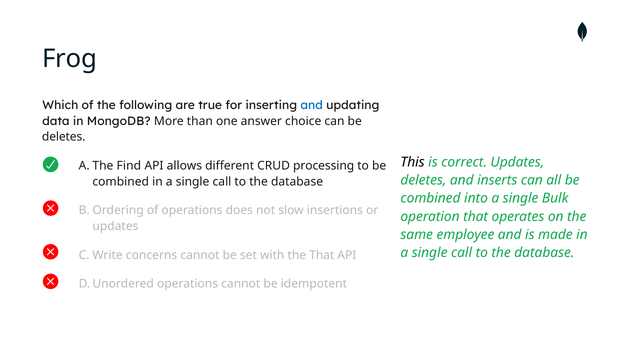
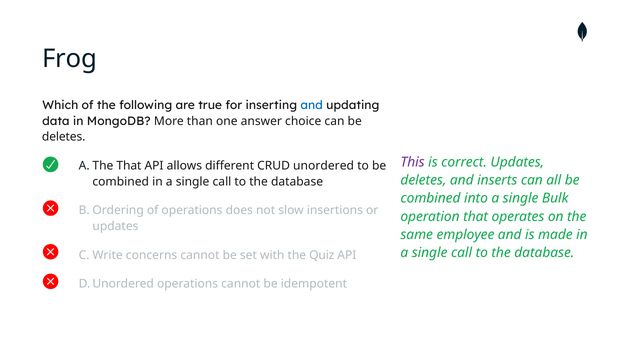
This colour: black -> purple
Find at (129, 166): Find -> That
processing: processing -> unordered
the That: That -> Quiz
